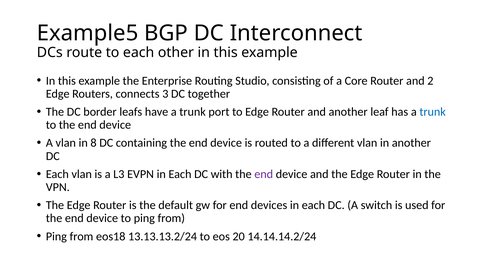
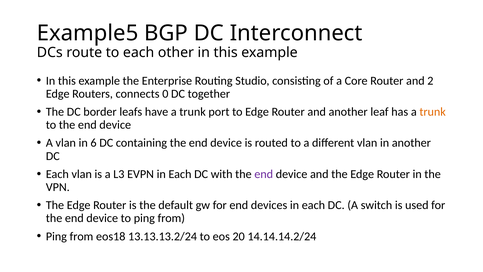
3: 3 -> 0
trunk at (433, 112) colour: blue -> orange
8: 8 -> 6
